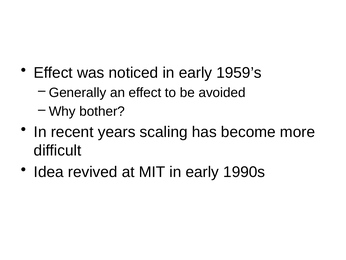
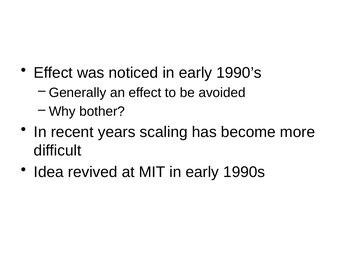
1959’s: 1959’s -> 1990’s
